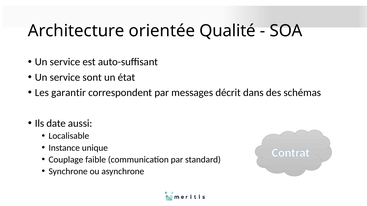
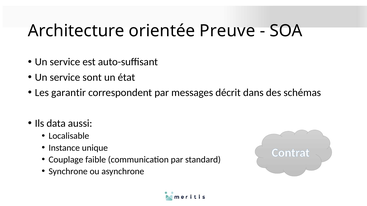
Qualité: Qualité -> Preuve
date: date -> data
